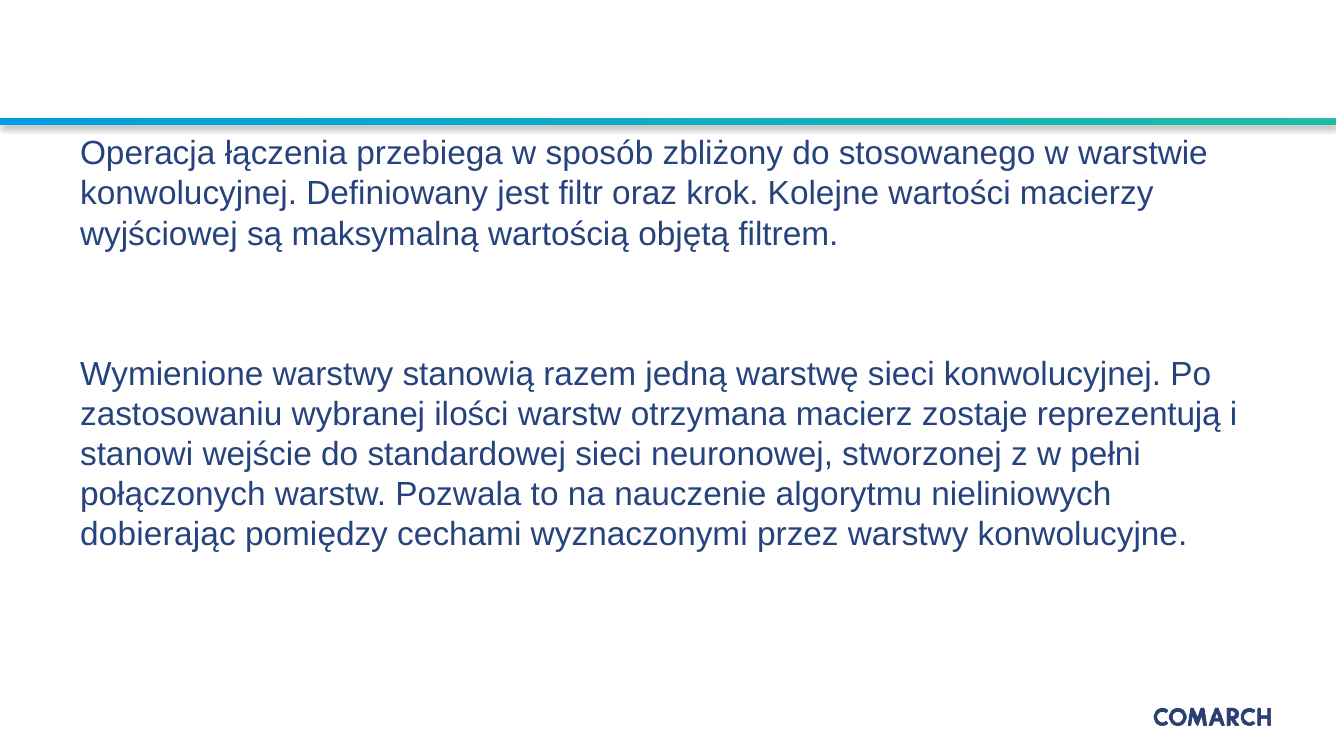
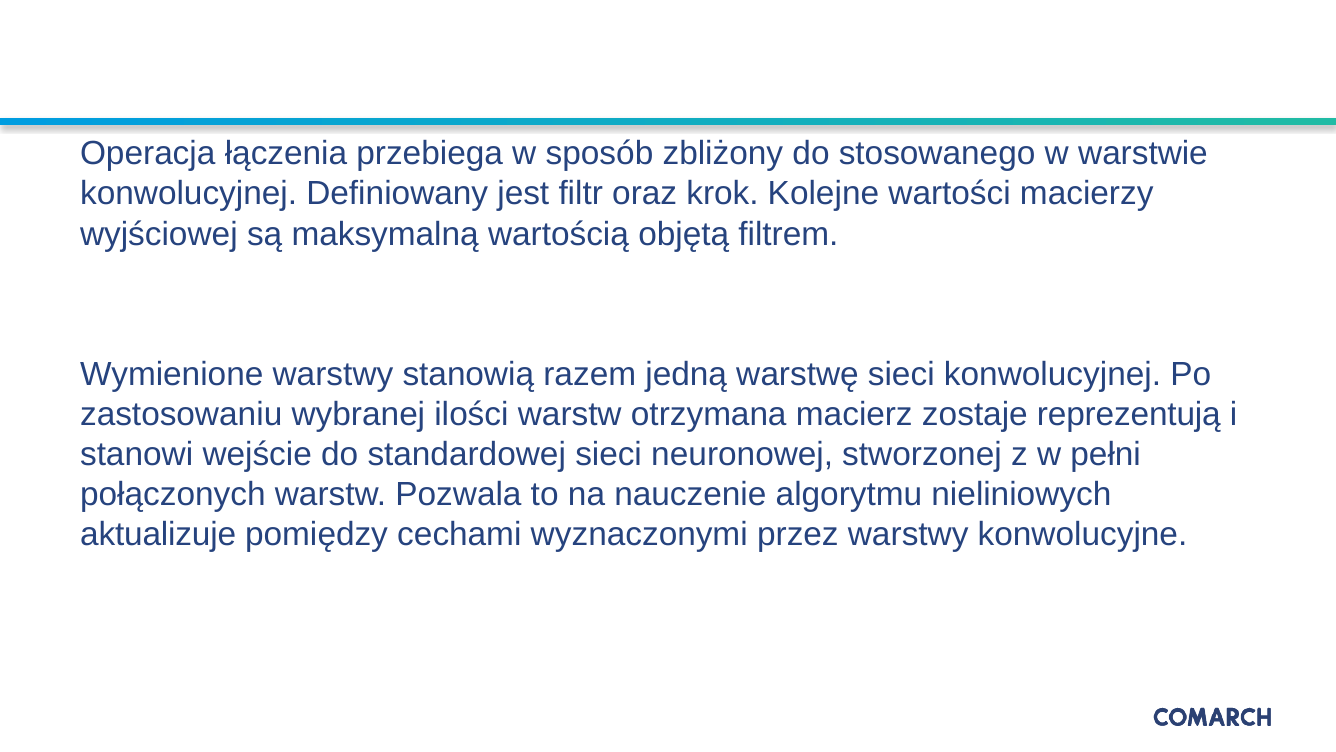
dobierając: dobierając -> aktualizuje
